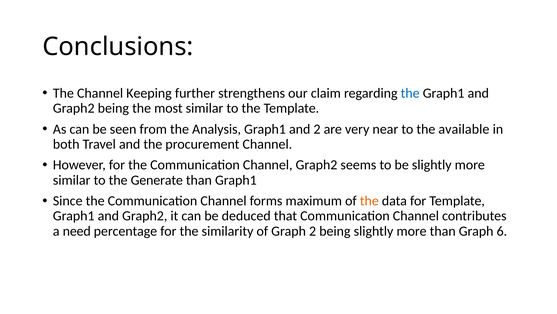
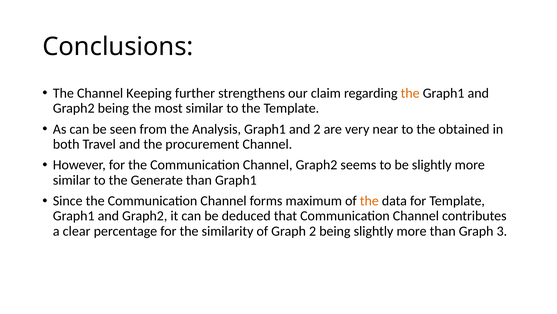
the at (410, 93) colour: blue -> orange
available: available -> obtained
need: need -> clear
6: 6 -> 3
